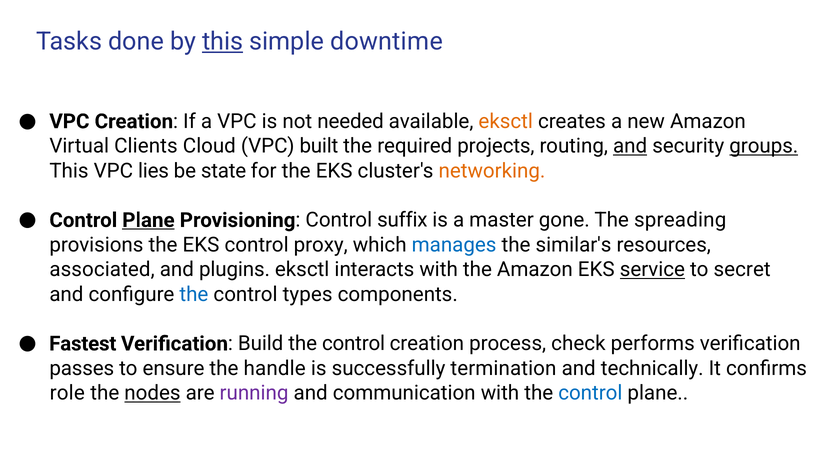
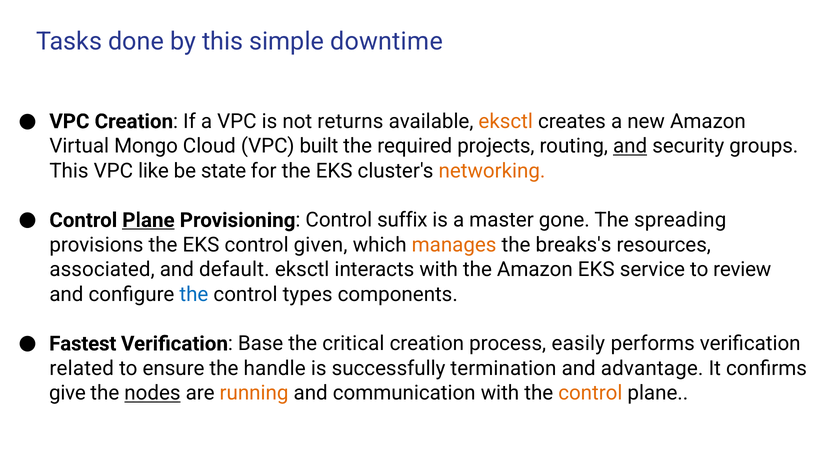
this at (223, 41) underline: present -> none
needed: needed -> returns
Clients: Clients -> Mongo
groups underline: present -> none
lies: lies -> like
proxy: proxy -> given
manages colour: blue -> orange
similar's: similar's -> breaks's
plugins: plugins -> default
service underline: present -> none
secret: secret -> review
Build: Build -> Base
control at (354, 344): control -> critical
check: check -> easily
passes: passes -> related
technically: technically -> advantage
role: role -> give
running colour: purple -> orange
control at (590, 393) colour: blue -> orange
